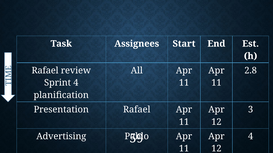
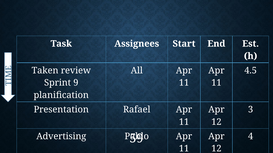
Rafael at (45, 71): Rafael -> Taken
2.8: 2.8 -> 4.5
Sprint 4: 4 -> 9
